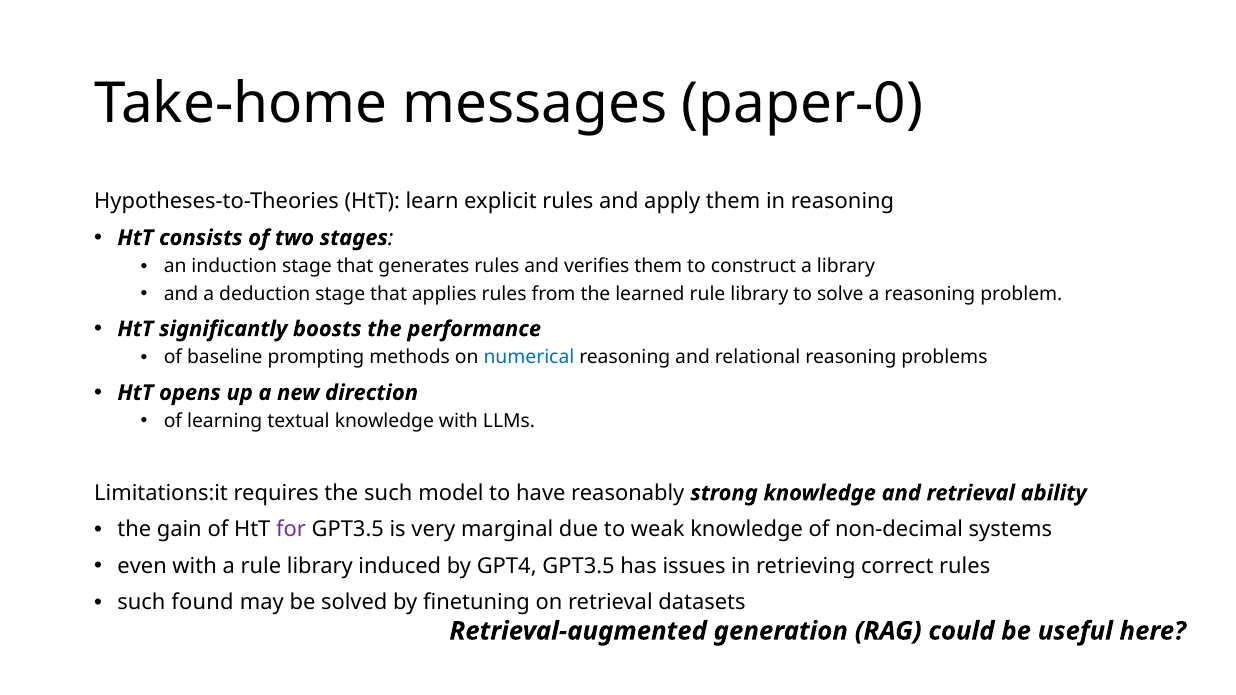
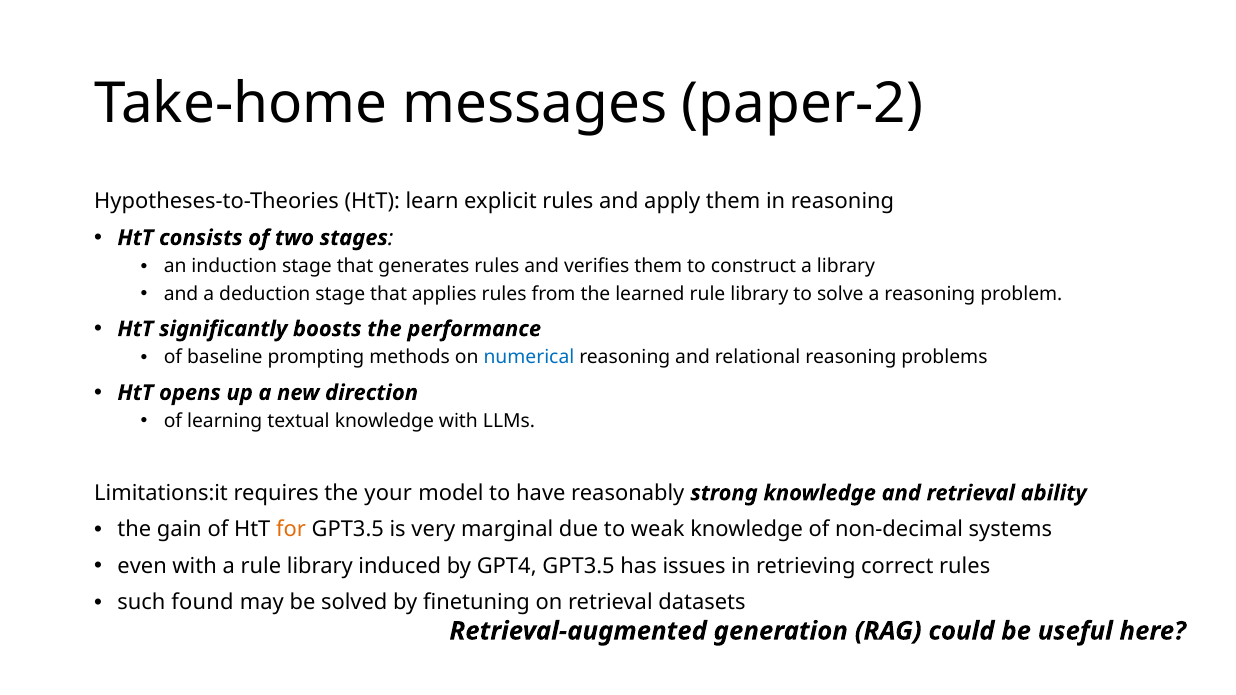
paper-0: paper-0 -> paper-2
the such: such -> your
for colour: purple -> orange
